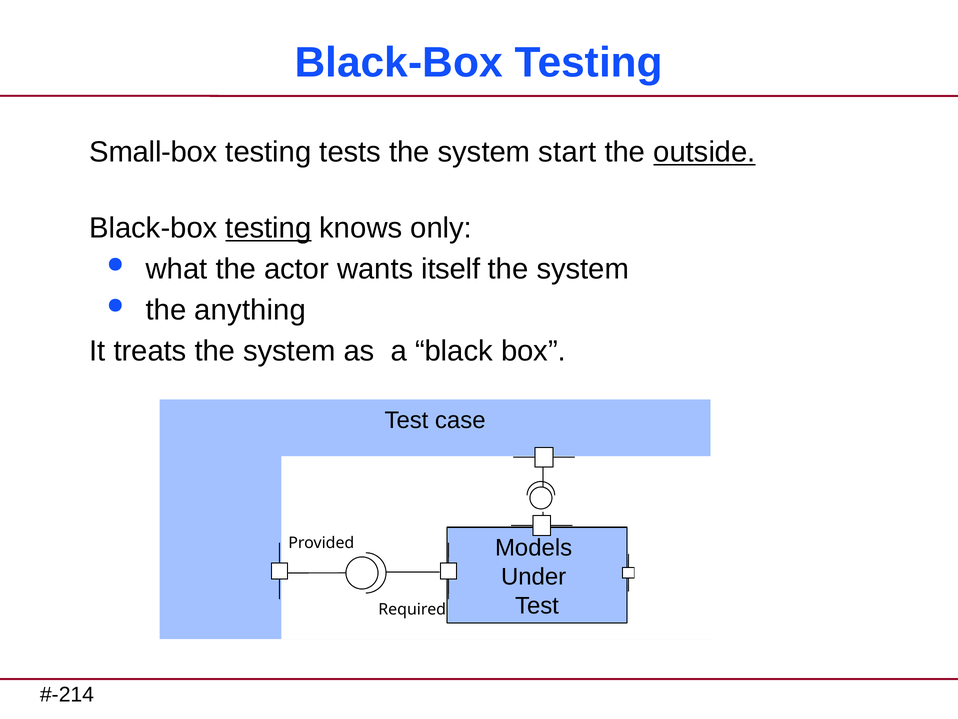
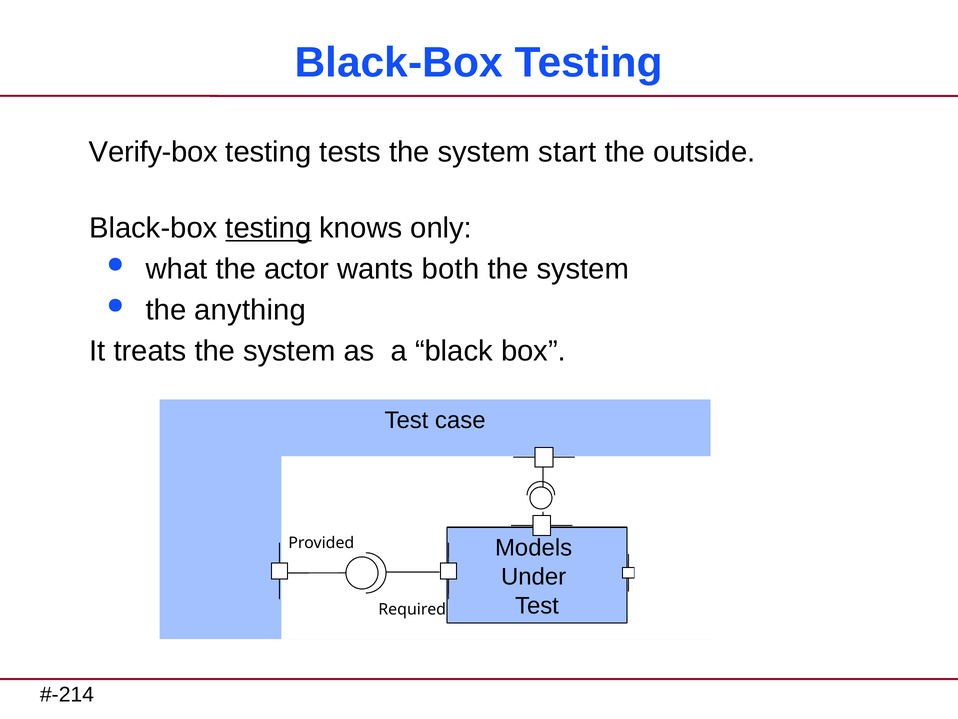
Small-box: Small-box -> Verify-box
outside underline: present -> none
itself: itself -> both
